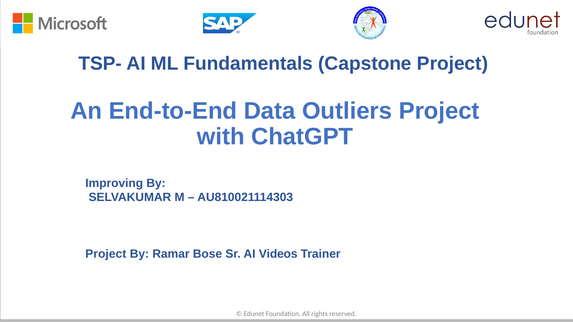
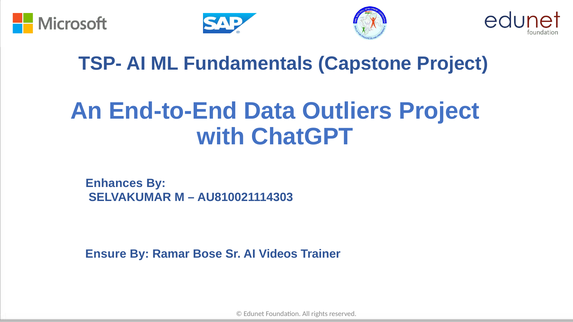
Improving: Improving -> Enhances
Project at (106, 254): Project -> Ensure
